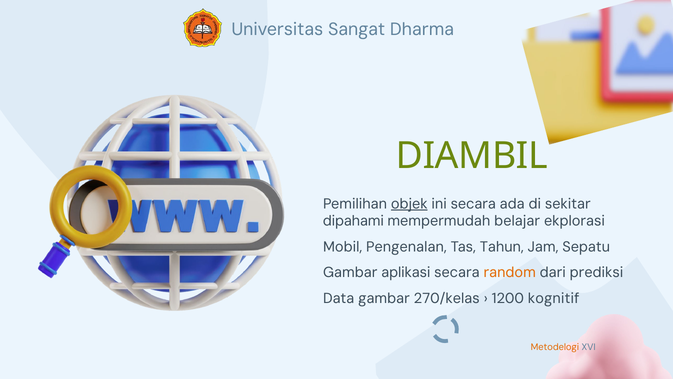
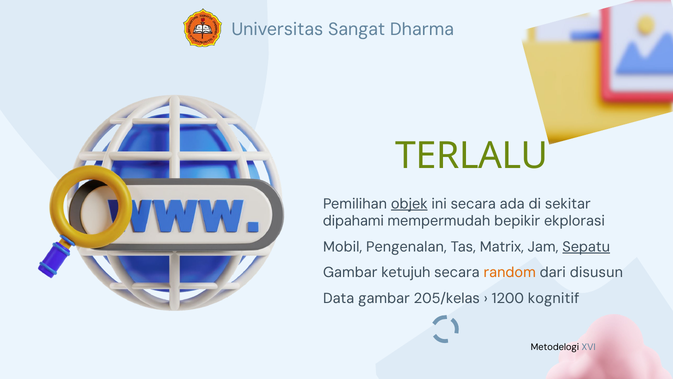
DIAMBIL: DIAMBIL -> TERLALU
belajar: belajar -> bepikir
Tahun: Tahun -> Matrix
Sepatu underline: none -> present
aplikasi: aplikasi -> ketujuh
prediksi: prediksi -> disusun
270/kelas: 270/kelas -> 205/kelas
Metodelogi colour: orange -> black
